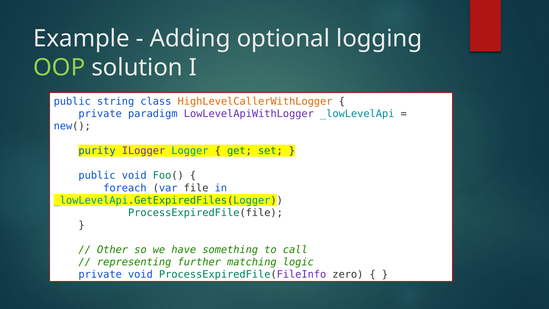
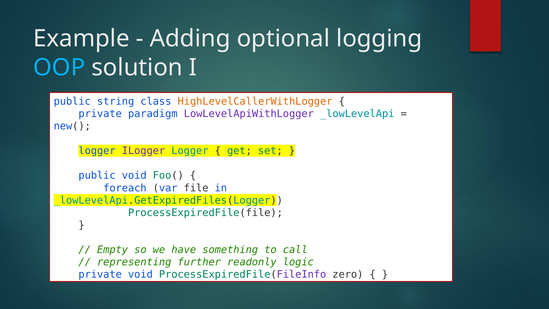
OOP colour: light green -> light blue
purity at (97, 151): purity -> logger
Other: Other -> Empty
matching: matching -> readonly
